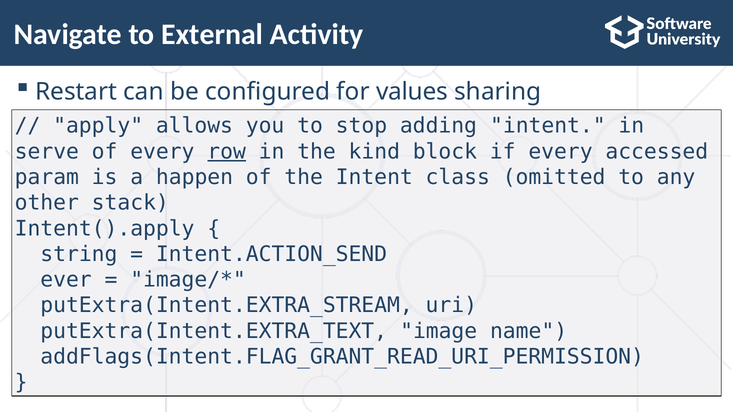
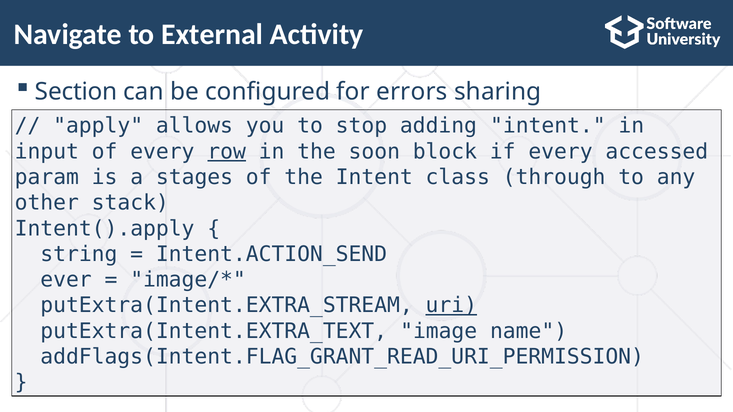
Restart: Restart -> Section
values: values -> errors
serve: serve -> input
kind: kind -> soon
happen: happen -> stages
omitted: omitted -> through
uri underline: none -> present
